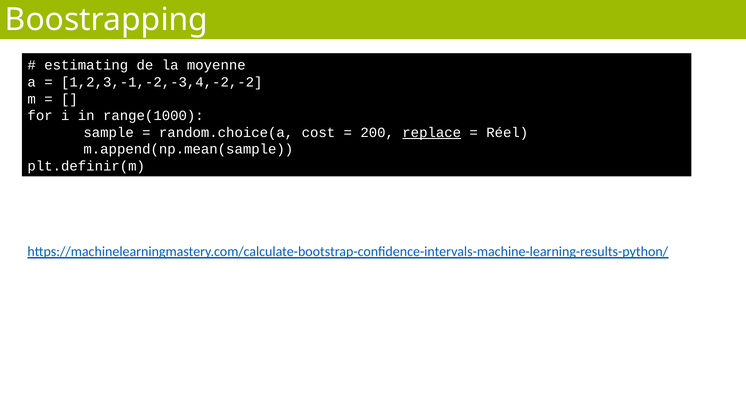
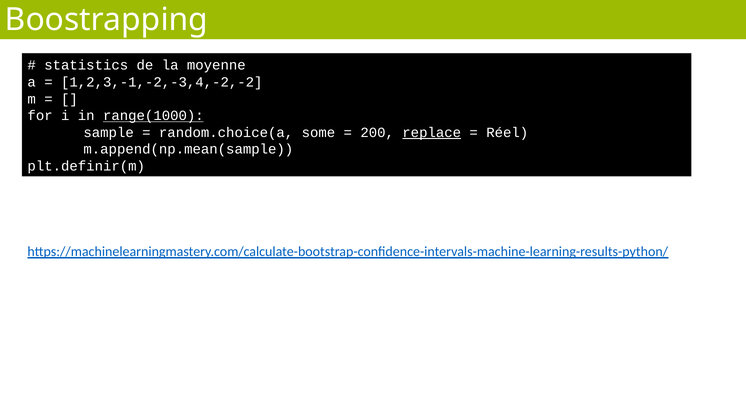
estimating: estimating -> statistics
range(1000 underline: none -> present
cost: cost -> some
